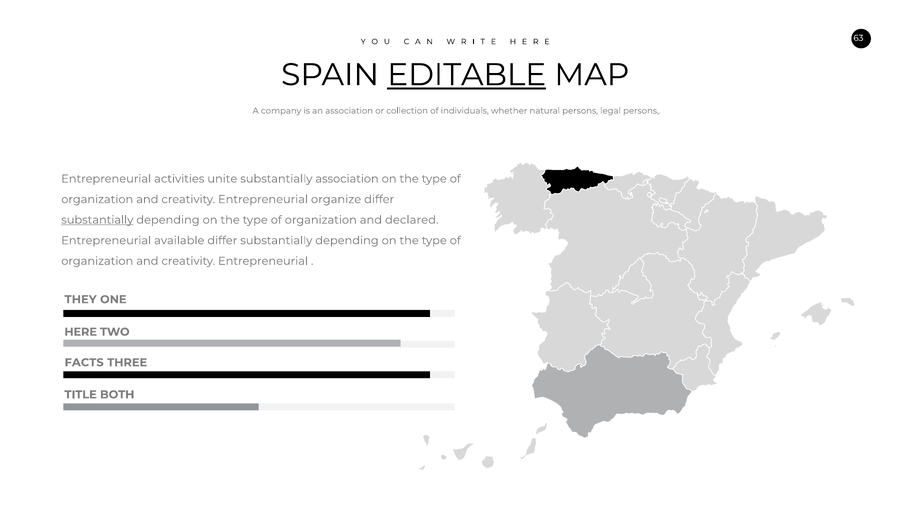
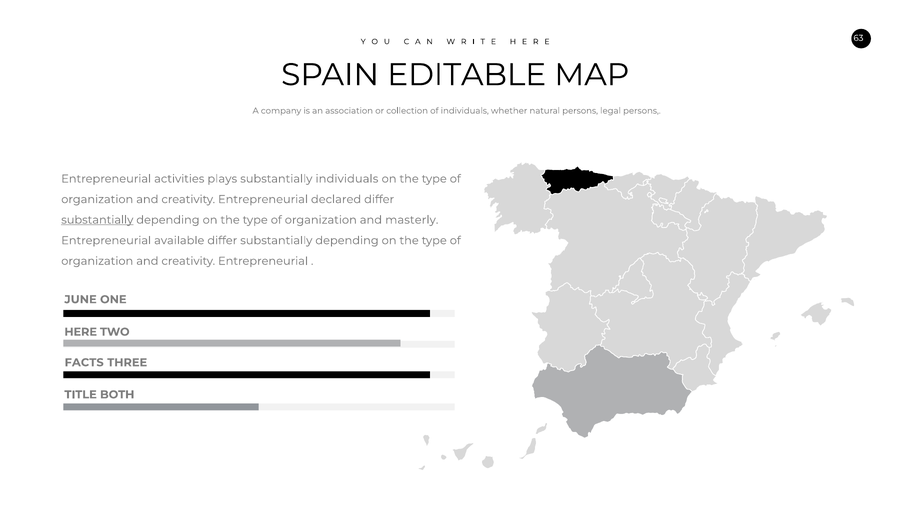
EDITABLE underline: present -> none
unite: unite -> plays
substantially association: association -> individuals
organize: organize -> declared
declared: declared -> masterly
THEY: THEY -> JUNE
